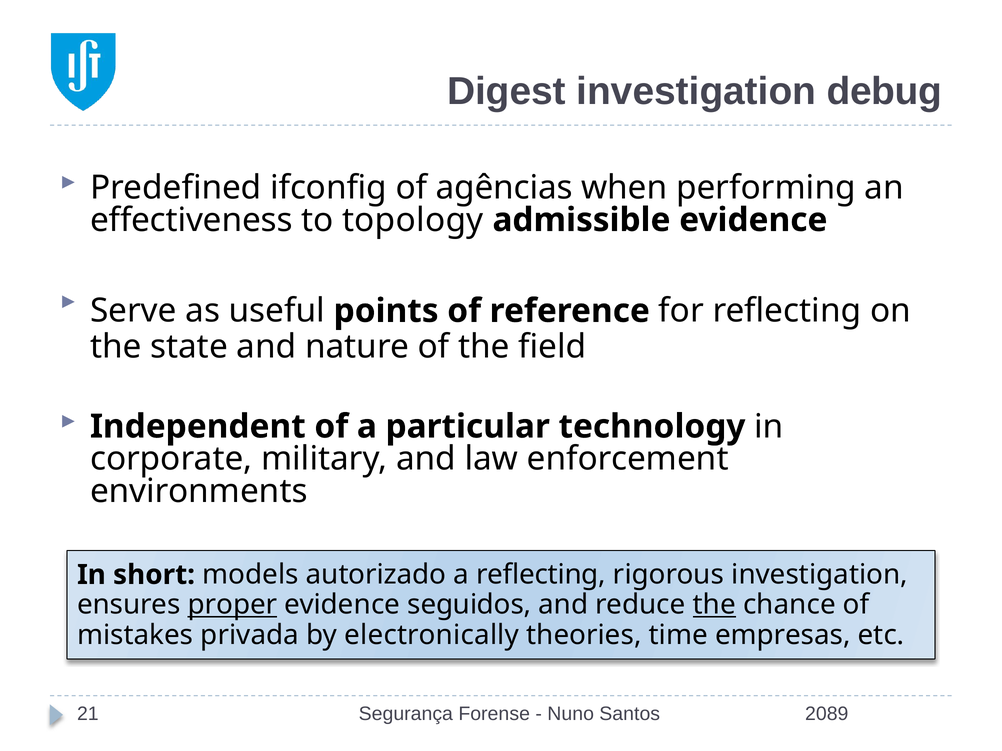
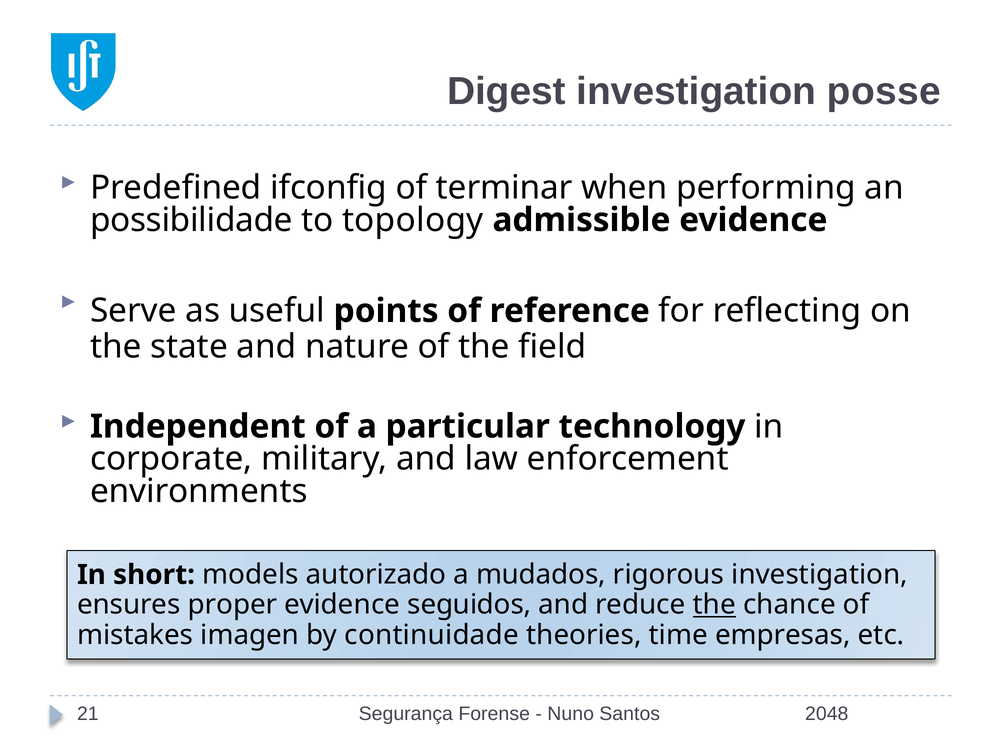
debug: debug -> posse
agências: agências -> terminar
effectiveness: effectiveness -> possibilidade
a reflecting: reflecting -> mudados
proper underline: present -> none
privada: privada -> imagen
electronically: electronically -> continuidade
2089: 2089 -> 2048
